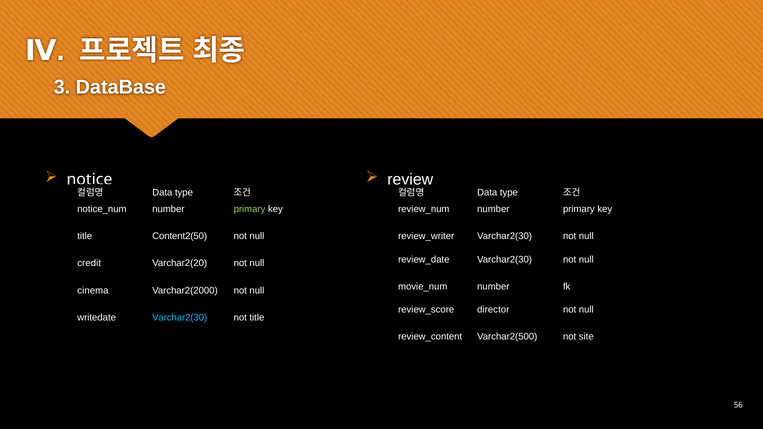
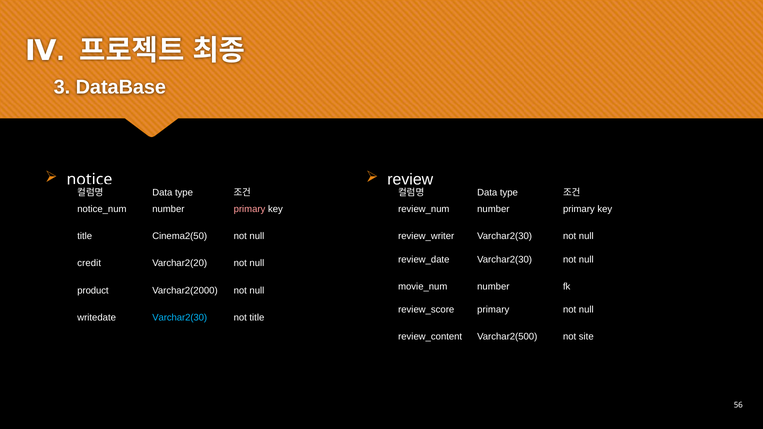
primary at (250, 209) colour: light green -> pink
Content2(50: Content2(50 -> Cinema2(50
cinema: cinema -> product
director at (493, 310): director -> primary
